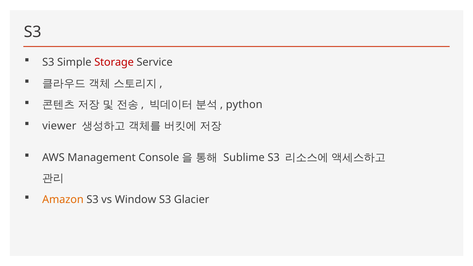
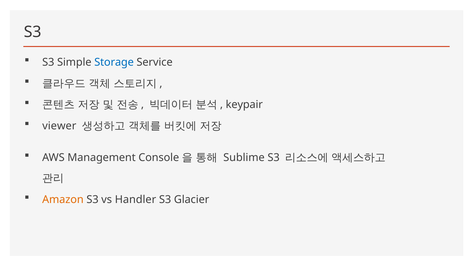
Storage colour: red -> blue
python: python -> keypair
Window: Window -> Handler
